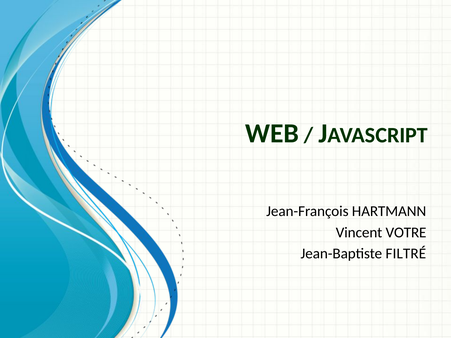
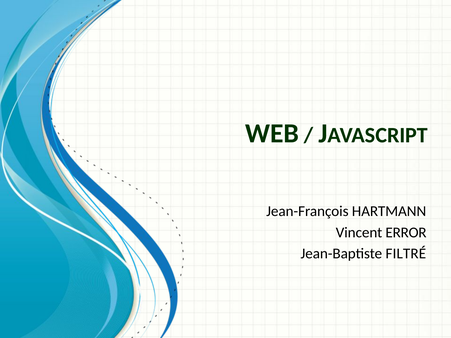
VOTRE: VOTRE -> ERROR
